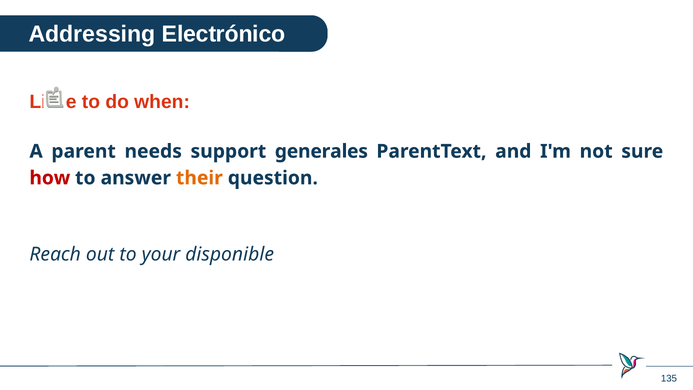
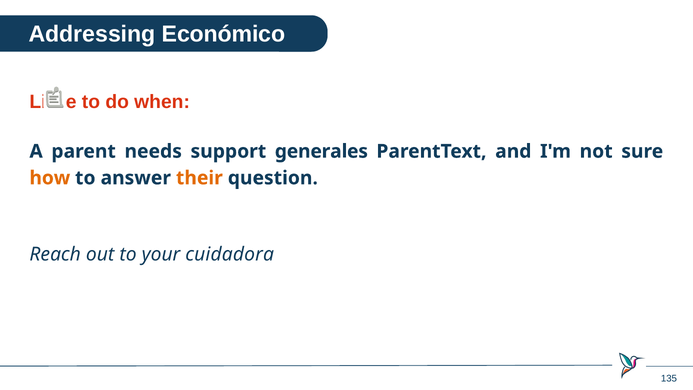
Electrónico: Electrónico -> Económico
how colour: red -> orange
disponible: disponible -> cuidadora
